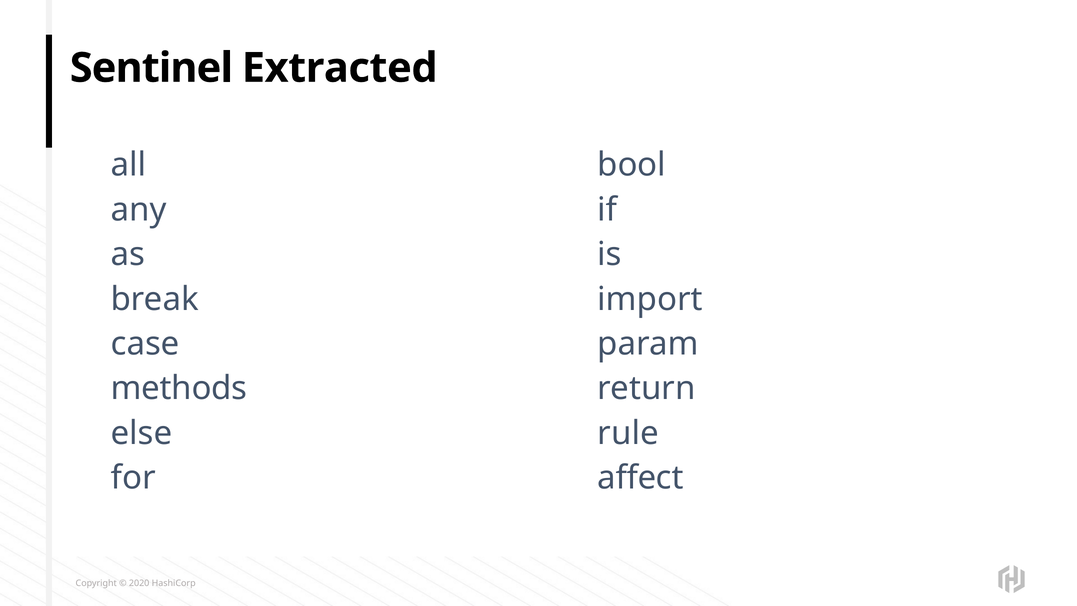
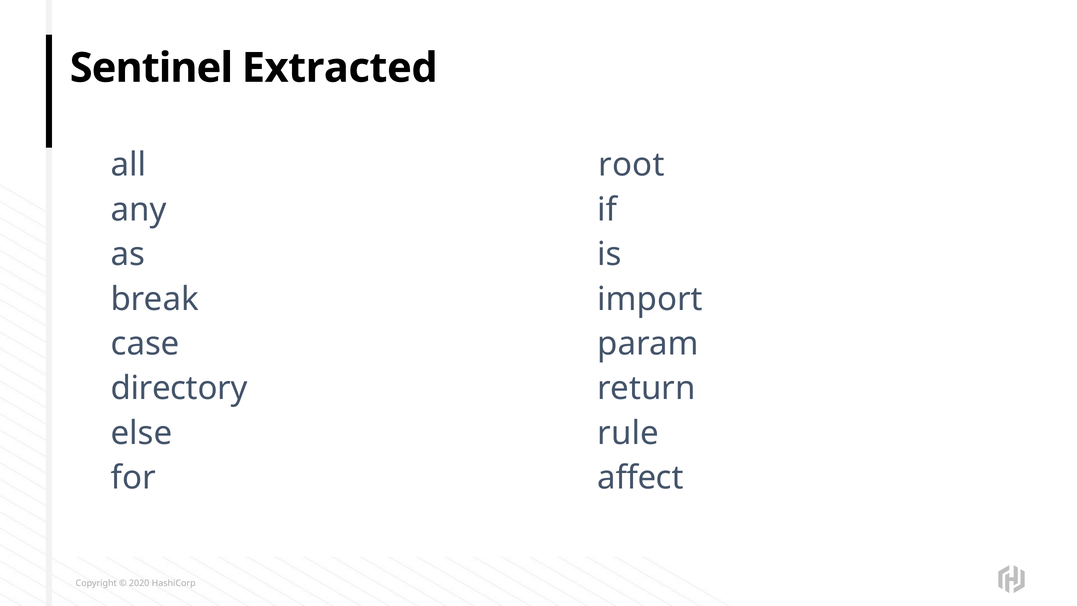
bool: bool -> root
methods: methods -> directory
